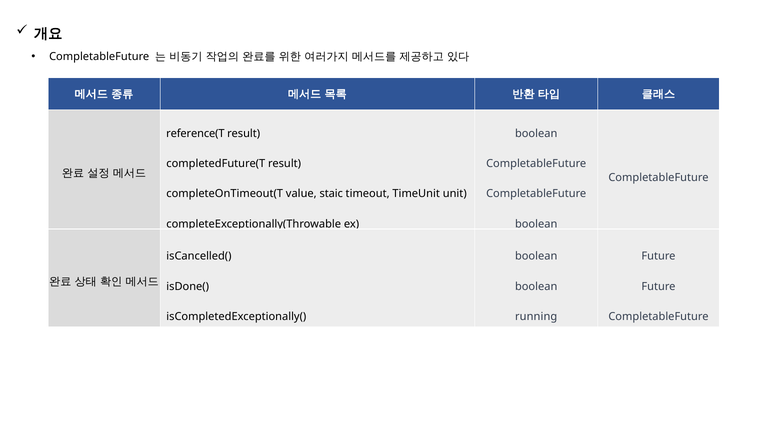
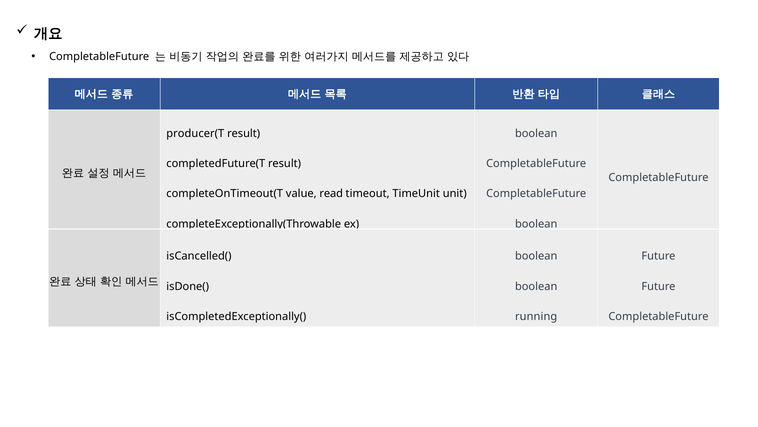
reference(T: reference(T -> producer(T
staic: staic -> read
